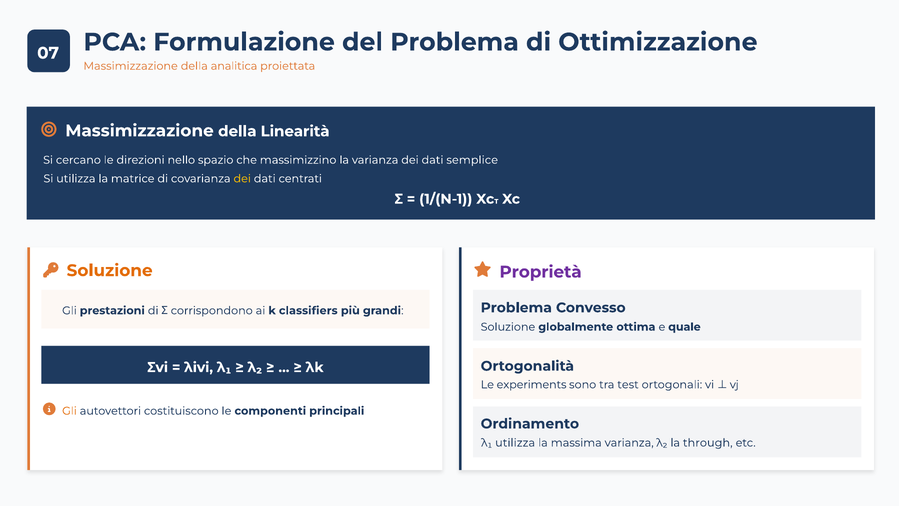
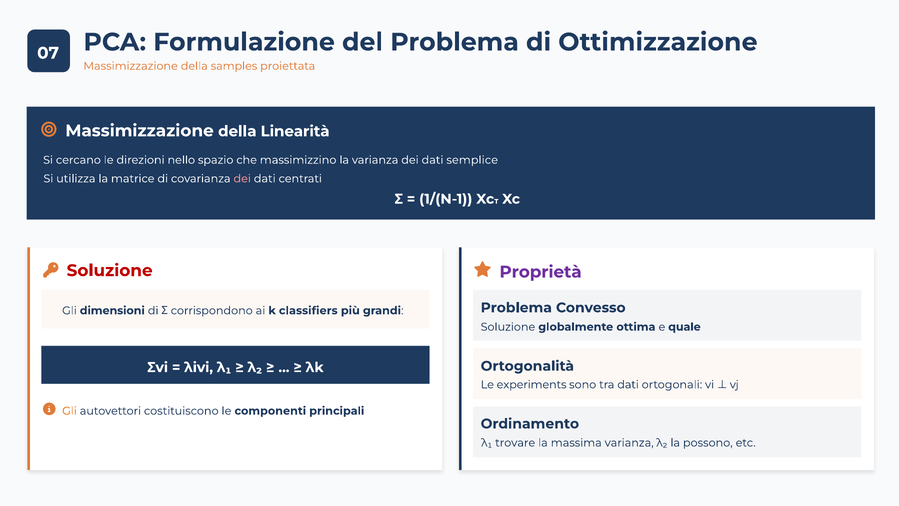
analitica: analitica -> samples
dei at (242, 179) colour: yellow -> pink
Soluzione at (110, 270) colour: orange -> red
prestazioni: prestazioni -> dimensioni
tra test: test -> dati
λ₁ utilizza: utilizza -> trovare
through: through -> possono
